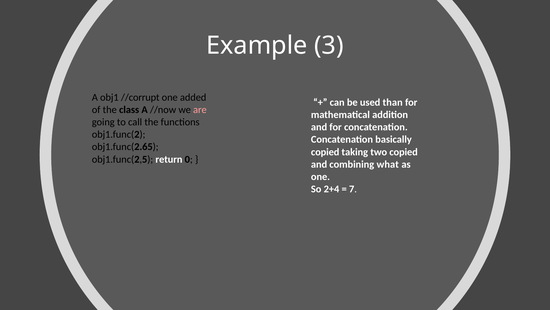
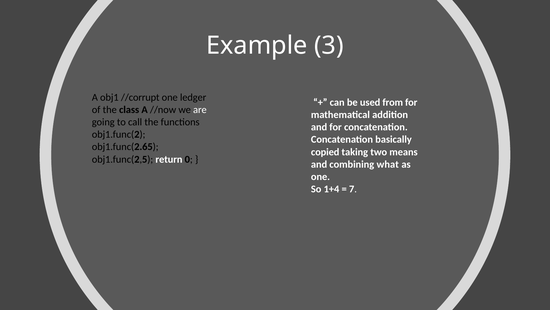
added: added -> ledger
than: than -> from
are colour: pink -> white
two copied: copied -> means
2+4: 2+4 -> 1+4
